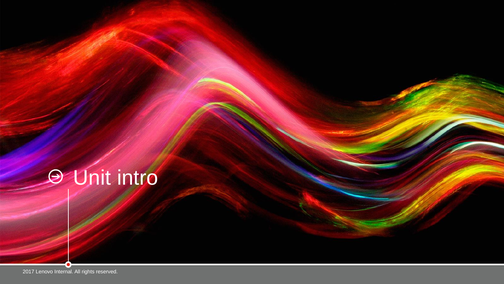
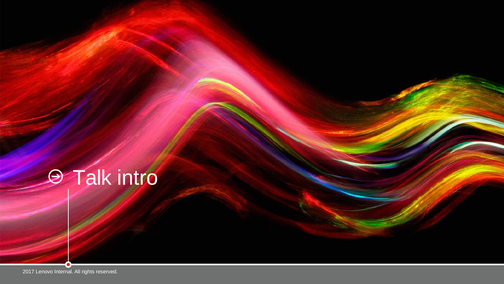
Unit: Unit -> Talk
